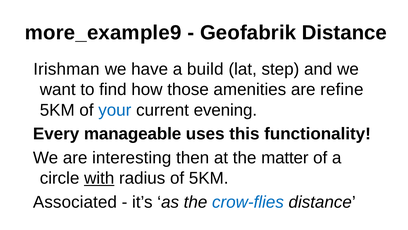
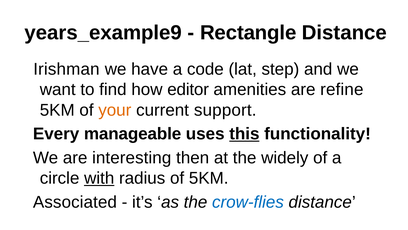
more_example9: more_example9 -> years_example9
Geofabrik: Geofabrik -> Rectangle
build: build -> code
those: those -> editor
your colour: blue -> orange
evening: evening -> support
this underline: none -> present
matter: matter -> widely
